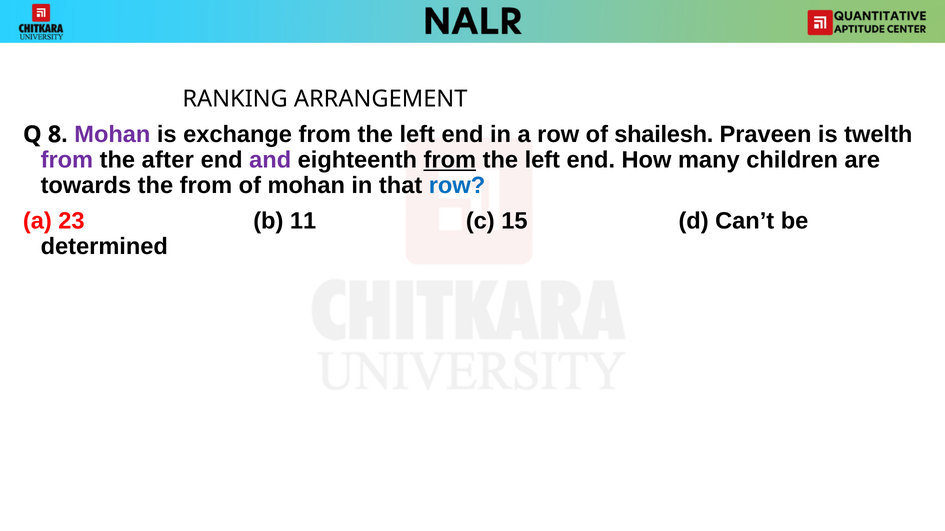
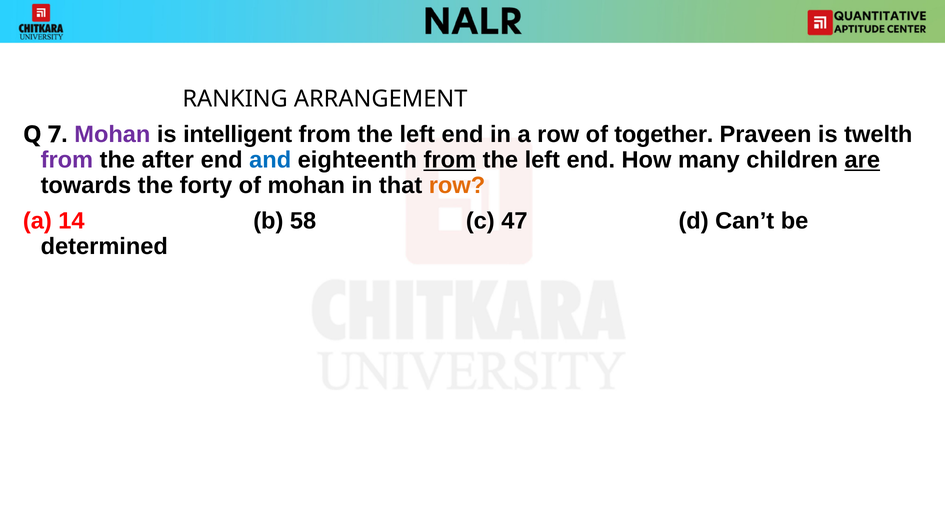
8: 8 -> 7
exchange: exchange -> intelligent
shailesh: shailesh -> together
and colour: purple -> blue
are underline: none -> present
the from: from -> forty
row at (457, 186) colour: blue -> orange
23: 23 -> 14
11: 11 -> 58
15: 15 -> 47
